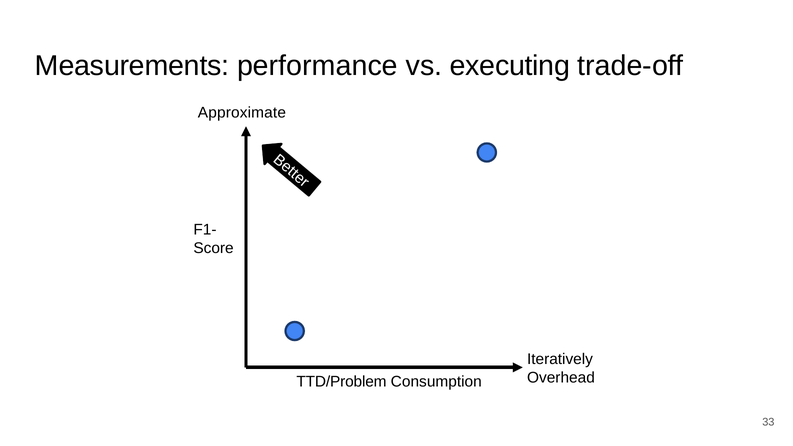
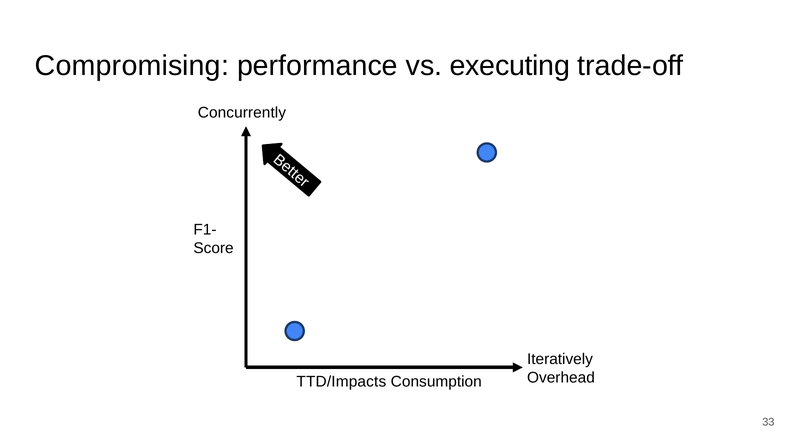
Measurements: Measurements -> Compromising
Approximate: Approximate -> Concurrently
TTD/Problem: TTD/Problem -> TTD/Impacts
